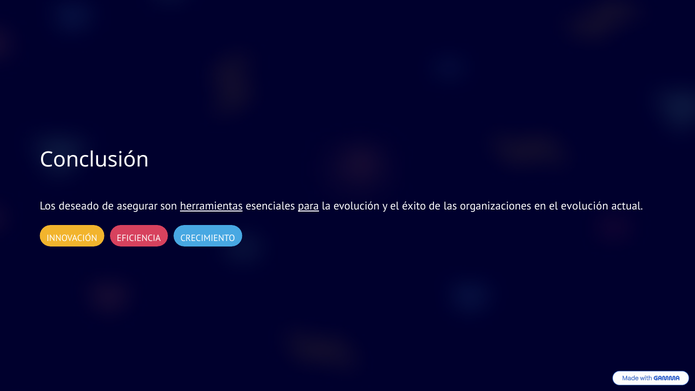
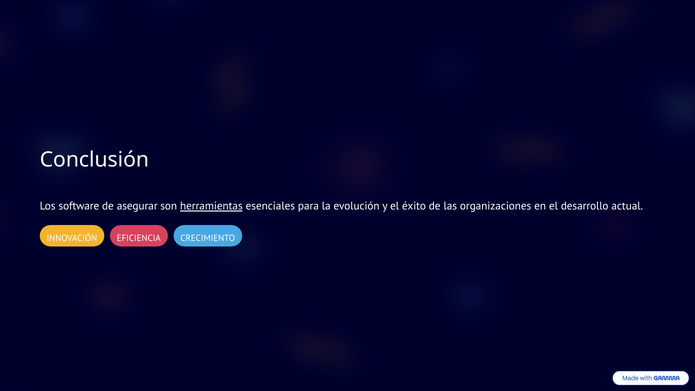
deseado: deseado -> software
para underline: present -> none
el evolución: evolución -> desarrollo
